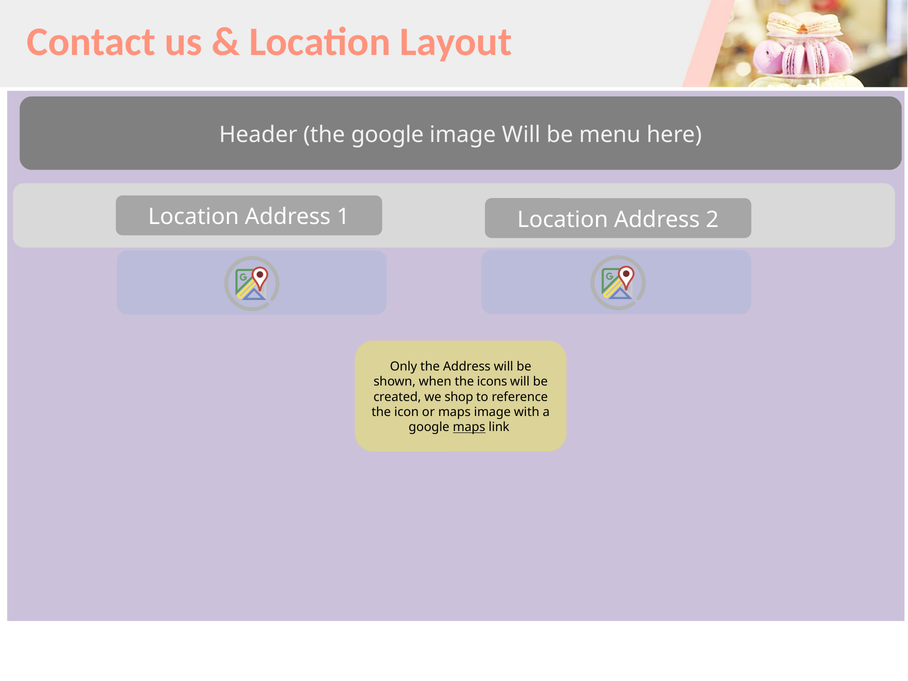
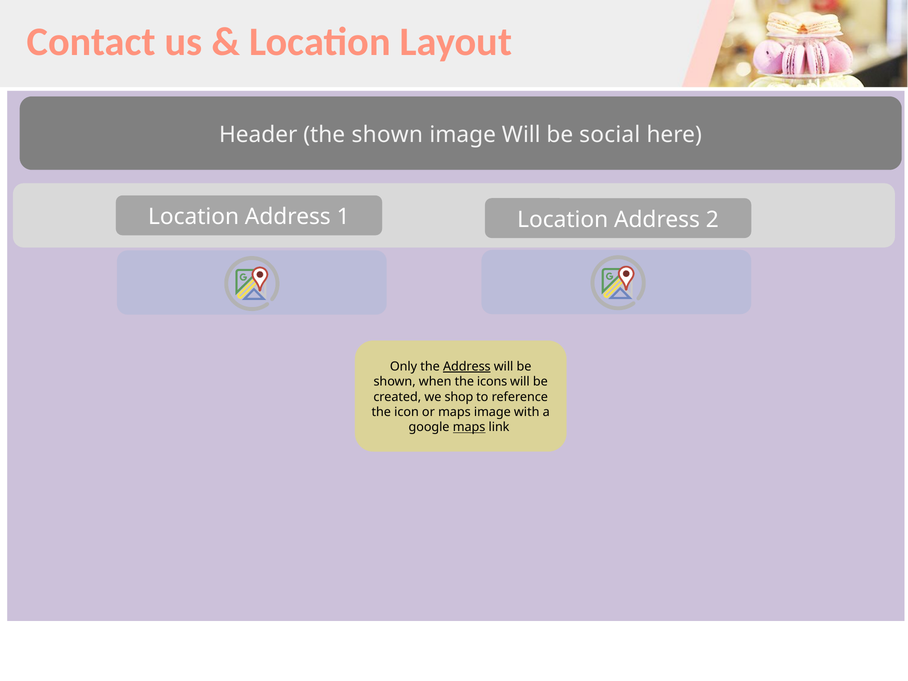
the google: google -> shown
menu: menu -> social
Address at (467, 367) underline: none -> present
